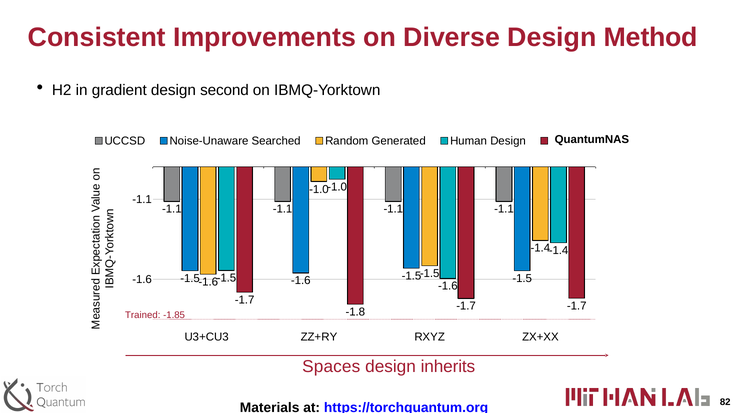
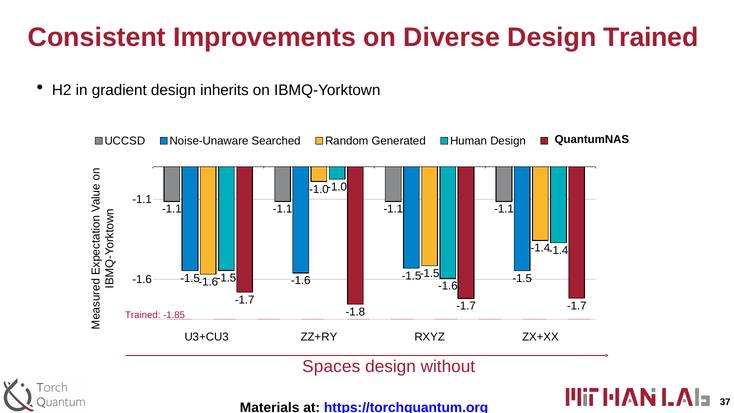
Design Method: Method -> Trained
second: second -> inherits
inherits: inherits -> without
82: 82 -> 37
